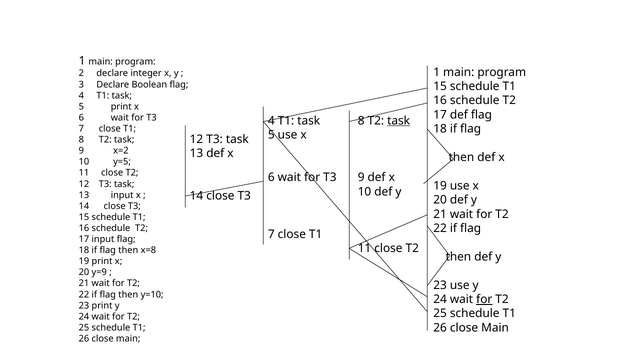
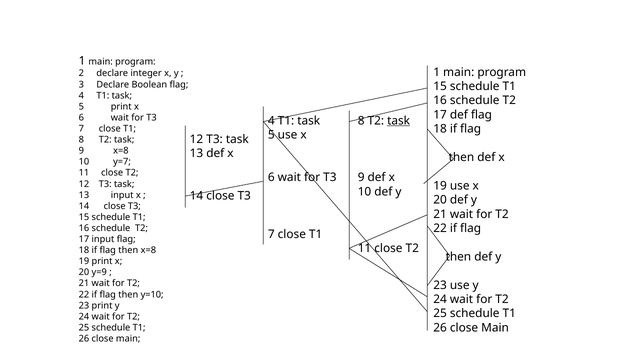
9 x=2: x=2 -> x=8
y=5: y=5 -> y=7
for at (484, 299) underline: present -> none
